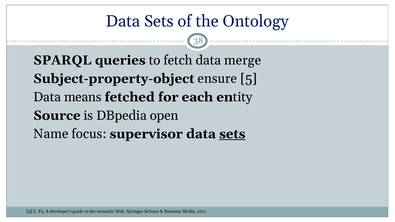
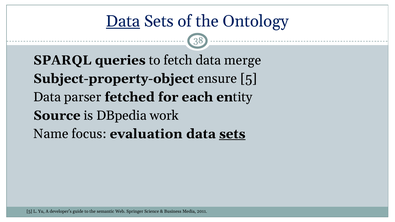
Data at (123, 21) underline: none -> present
means: means -> parser
open: open -> work
supervisor: supervisor -> evaluation
